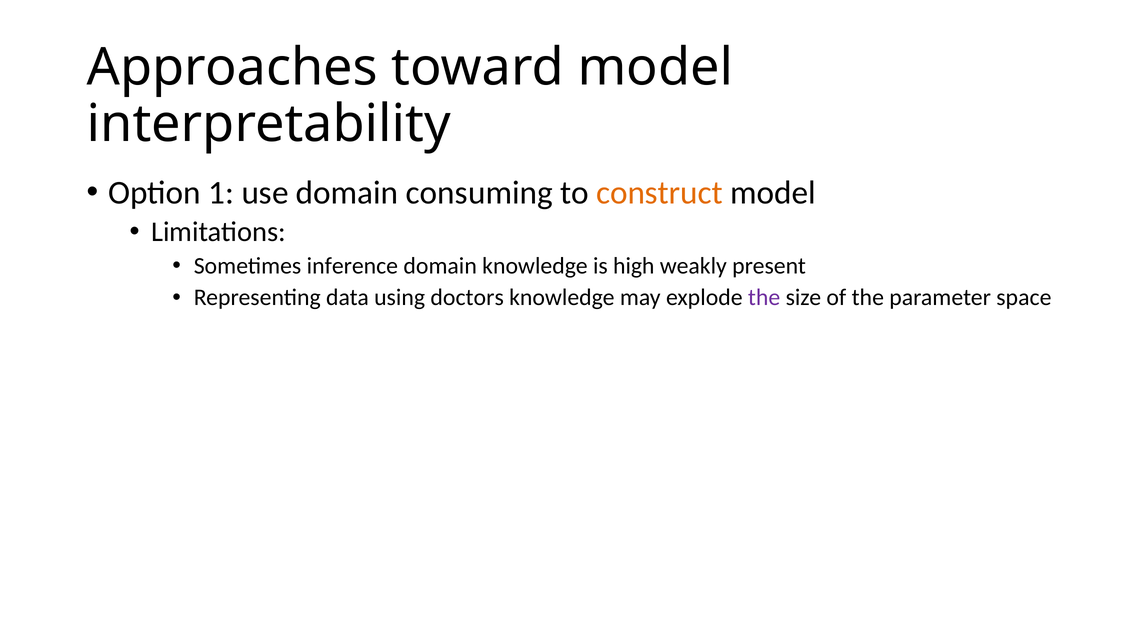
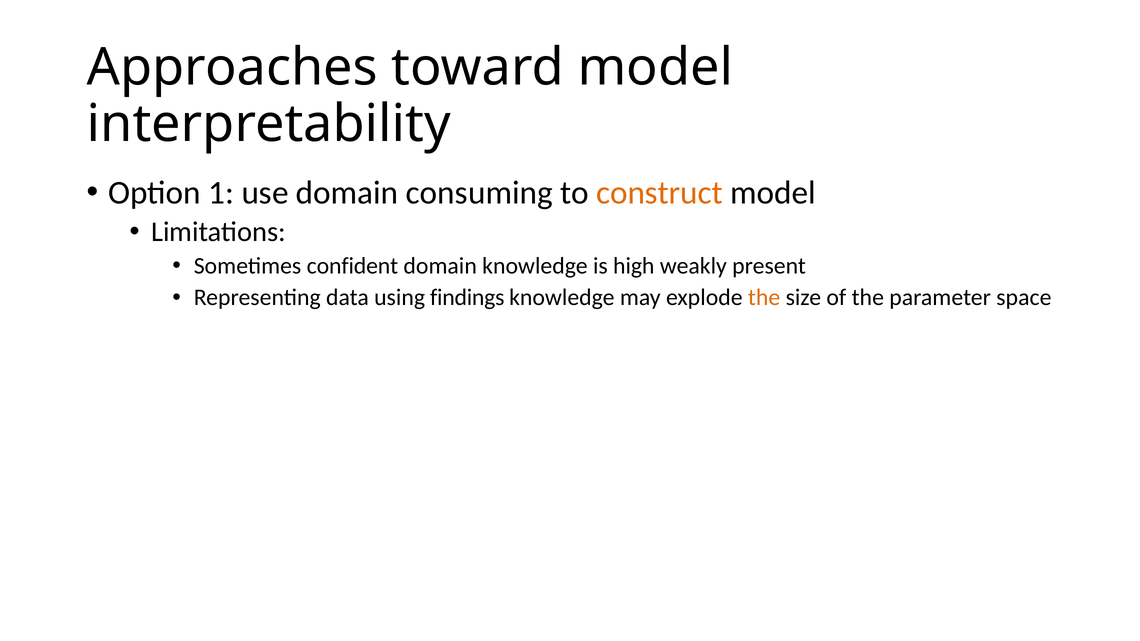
inference: inference -> confident
doctors: doctors -> findings
the at (764, 298) colour: purple -> orange
